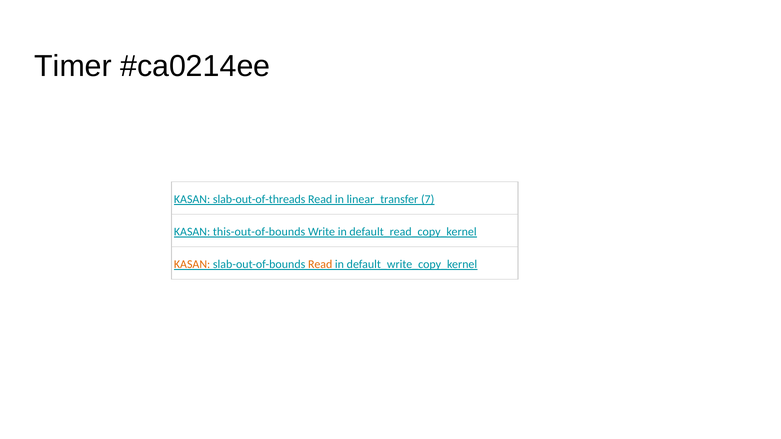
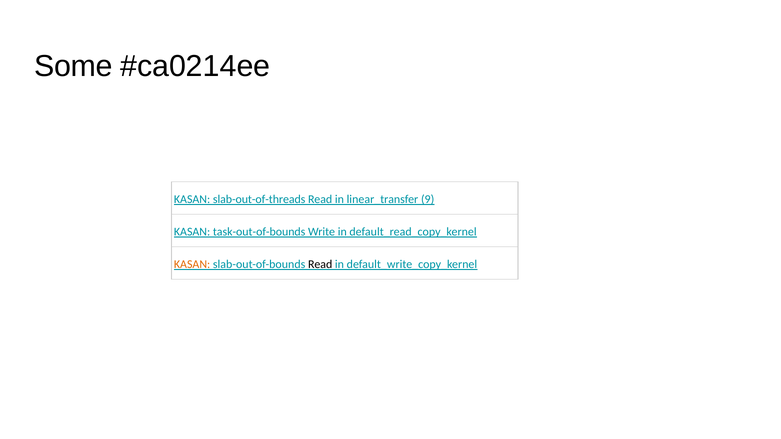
Timer: Timer -> Some
7: 7 -> 9
this-out-of-bounds: this-out-of-bounds -> task-out-of-bounds
Read at (320, 265) colour: orange -> black
